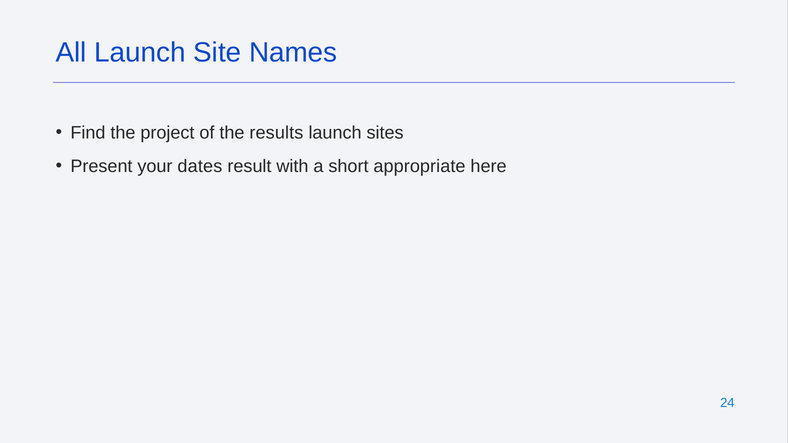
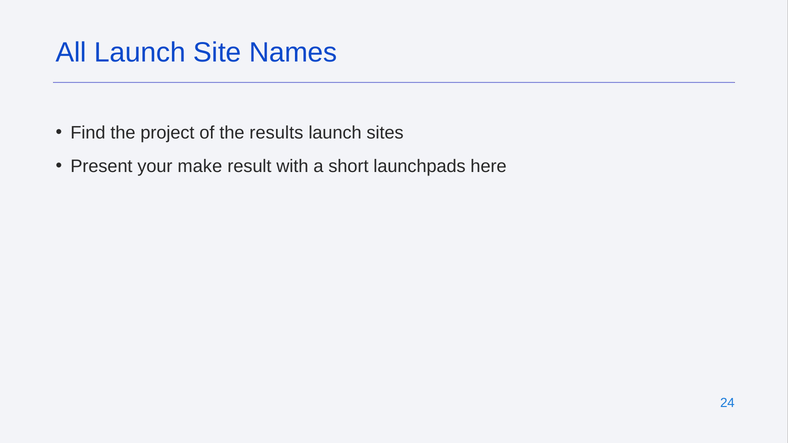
dates: dates -> make
appropriate: appropriate -> launchpads
